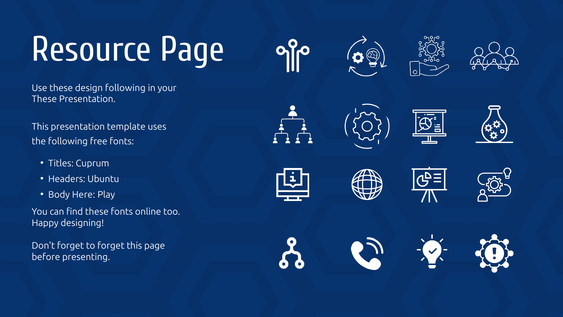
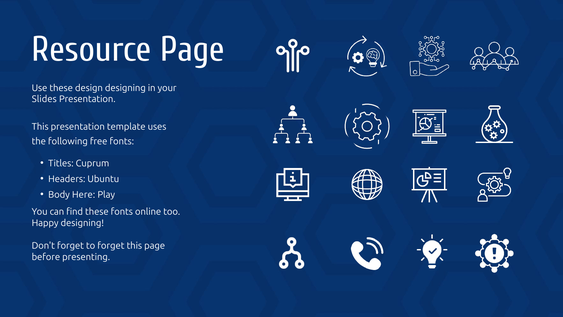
design following: following -> designing
These at (44, 99): These -> Slides
